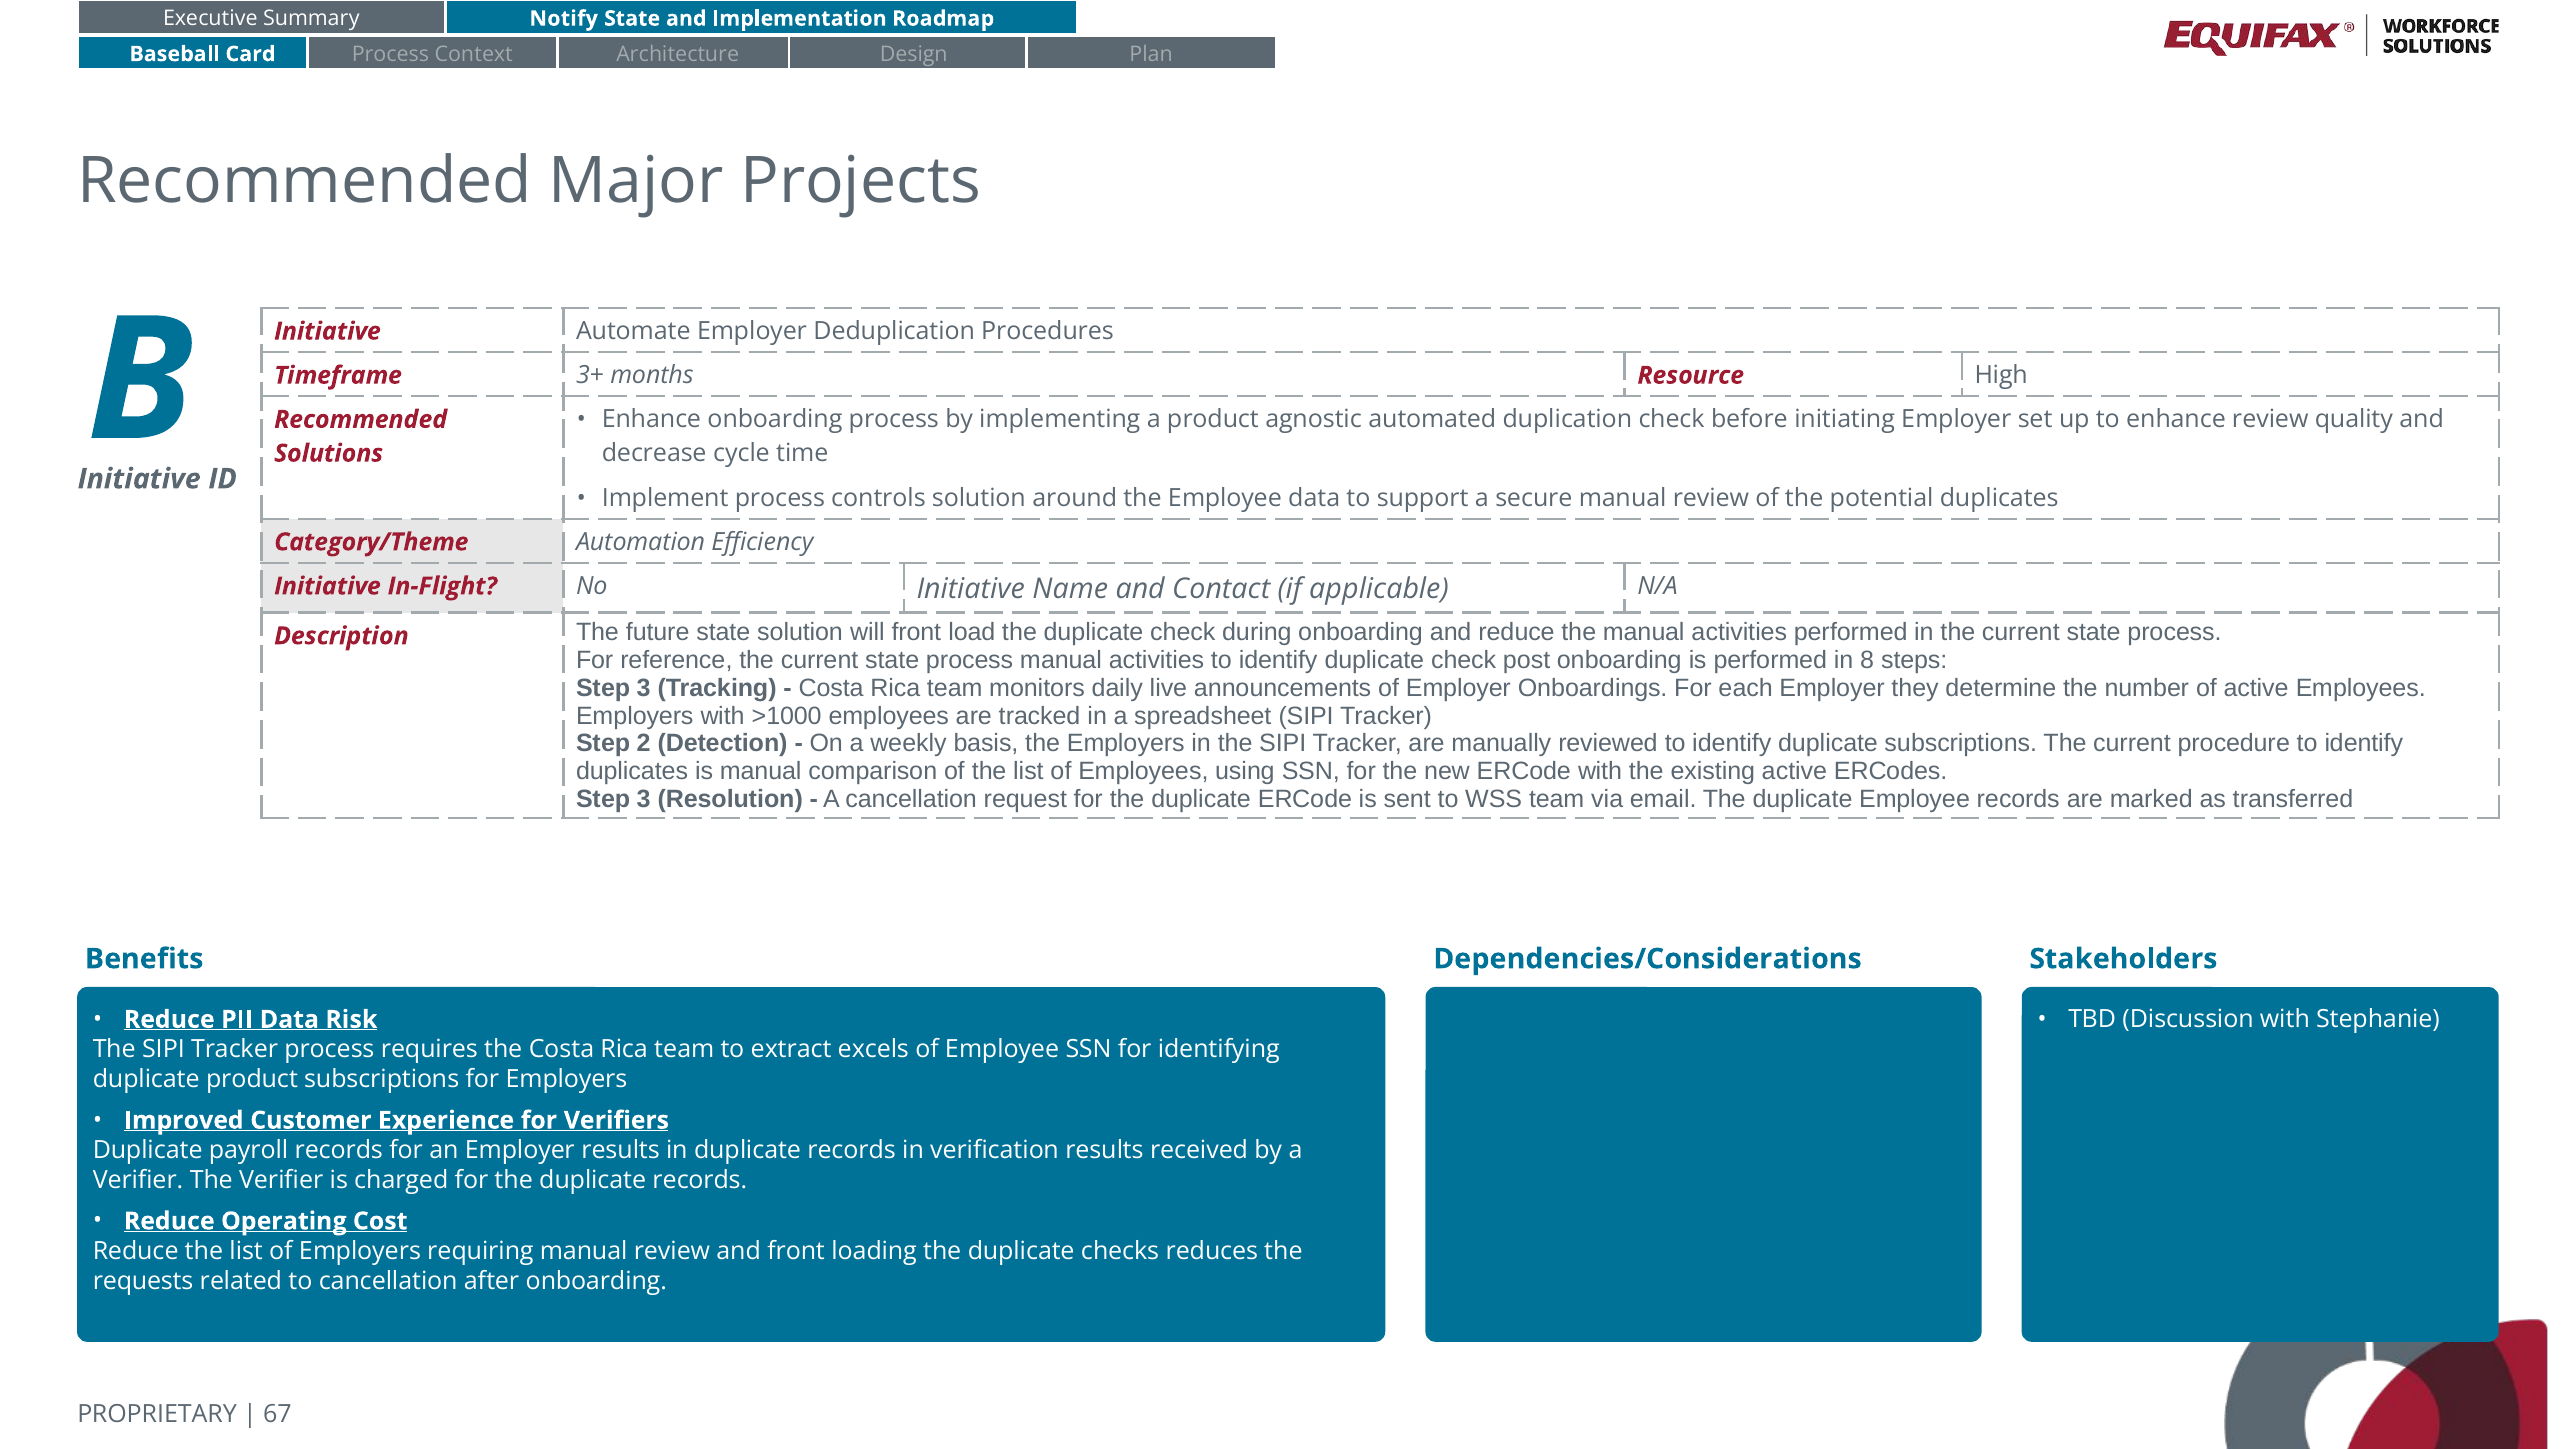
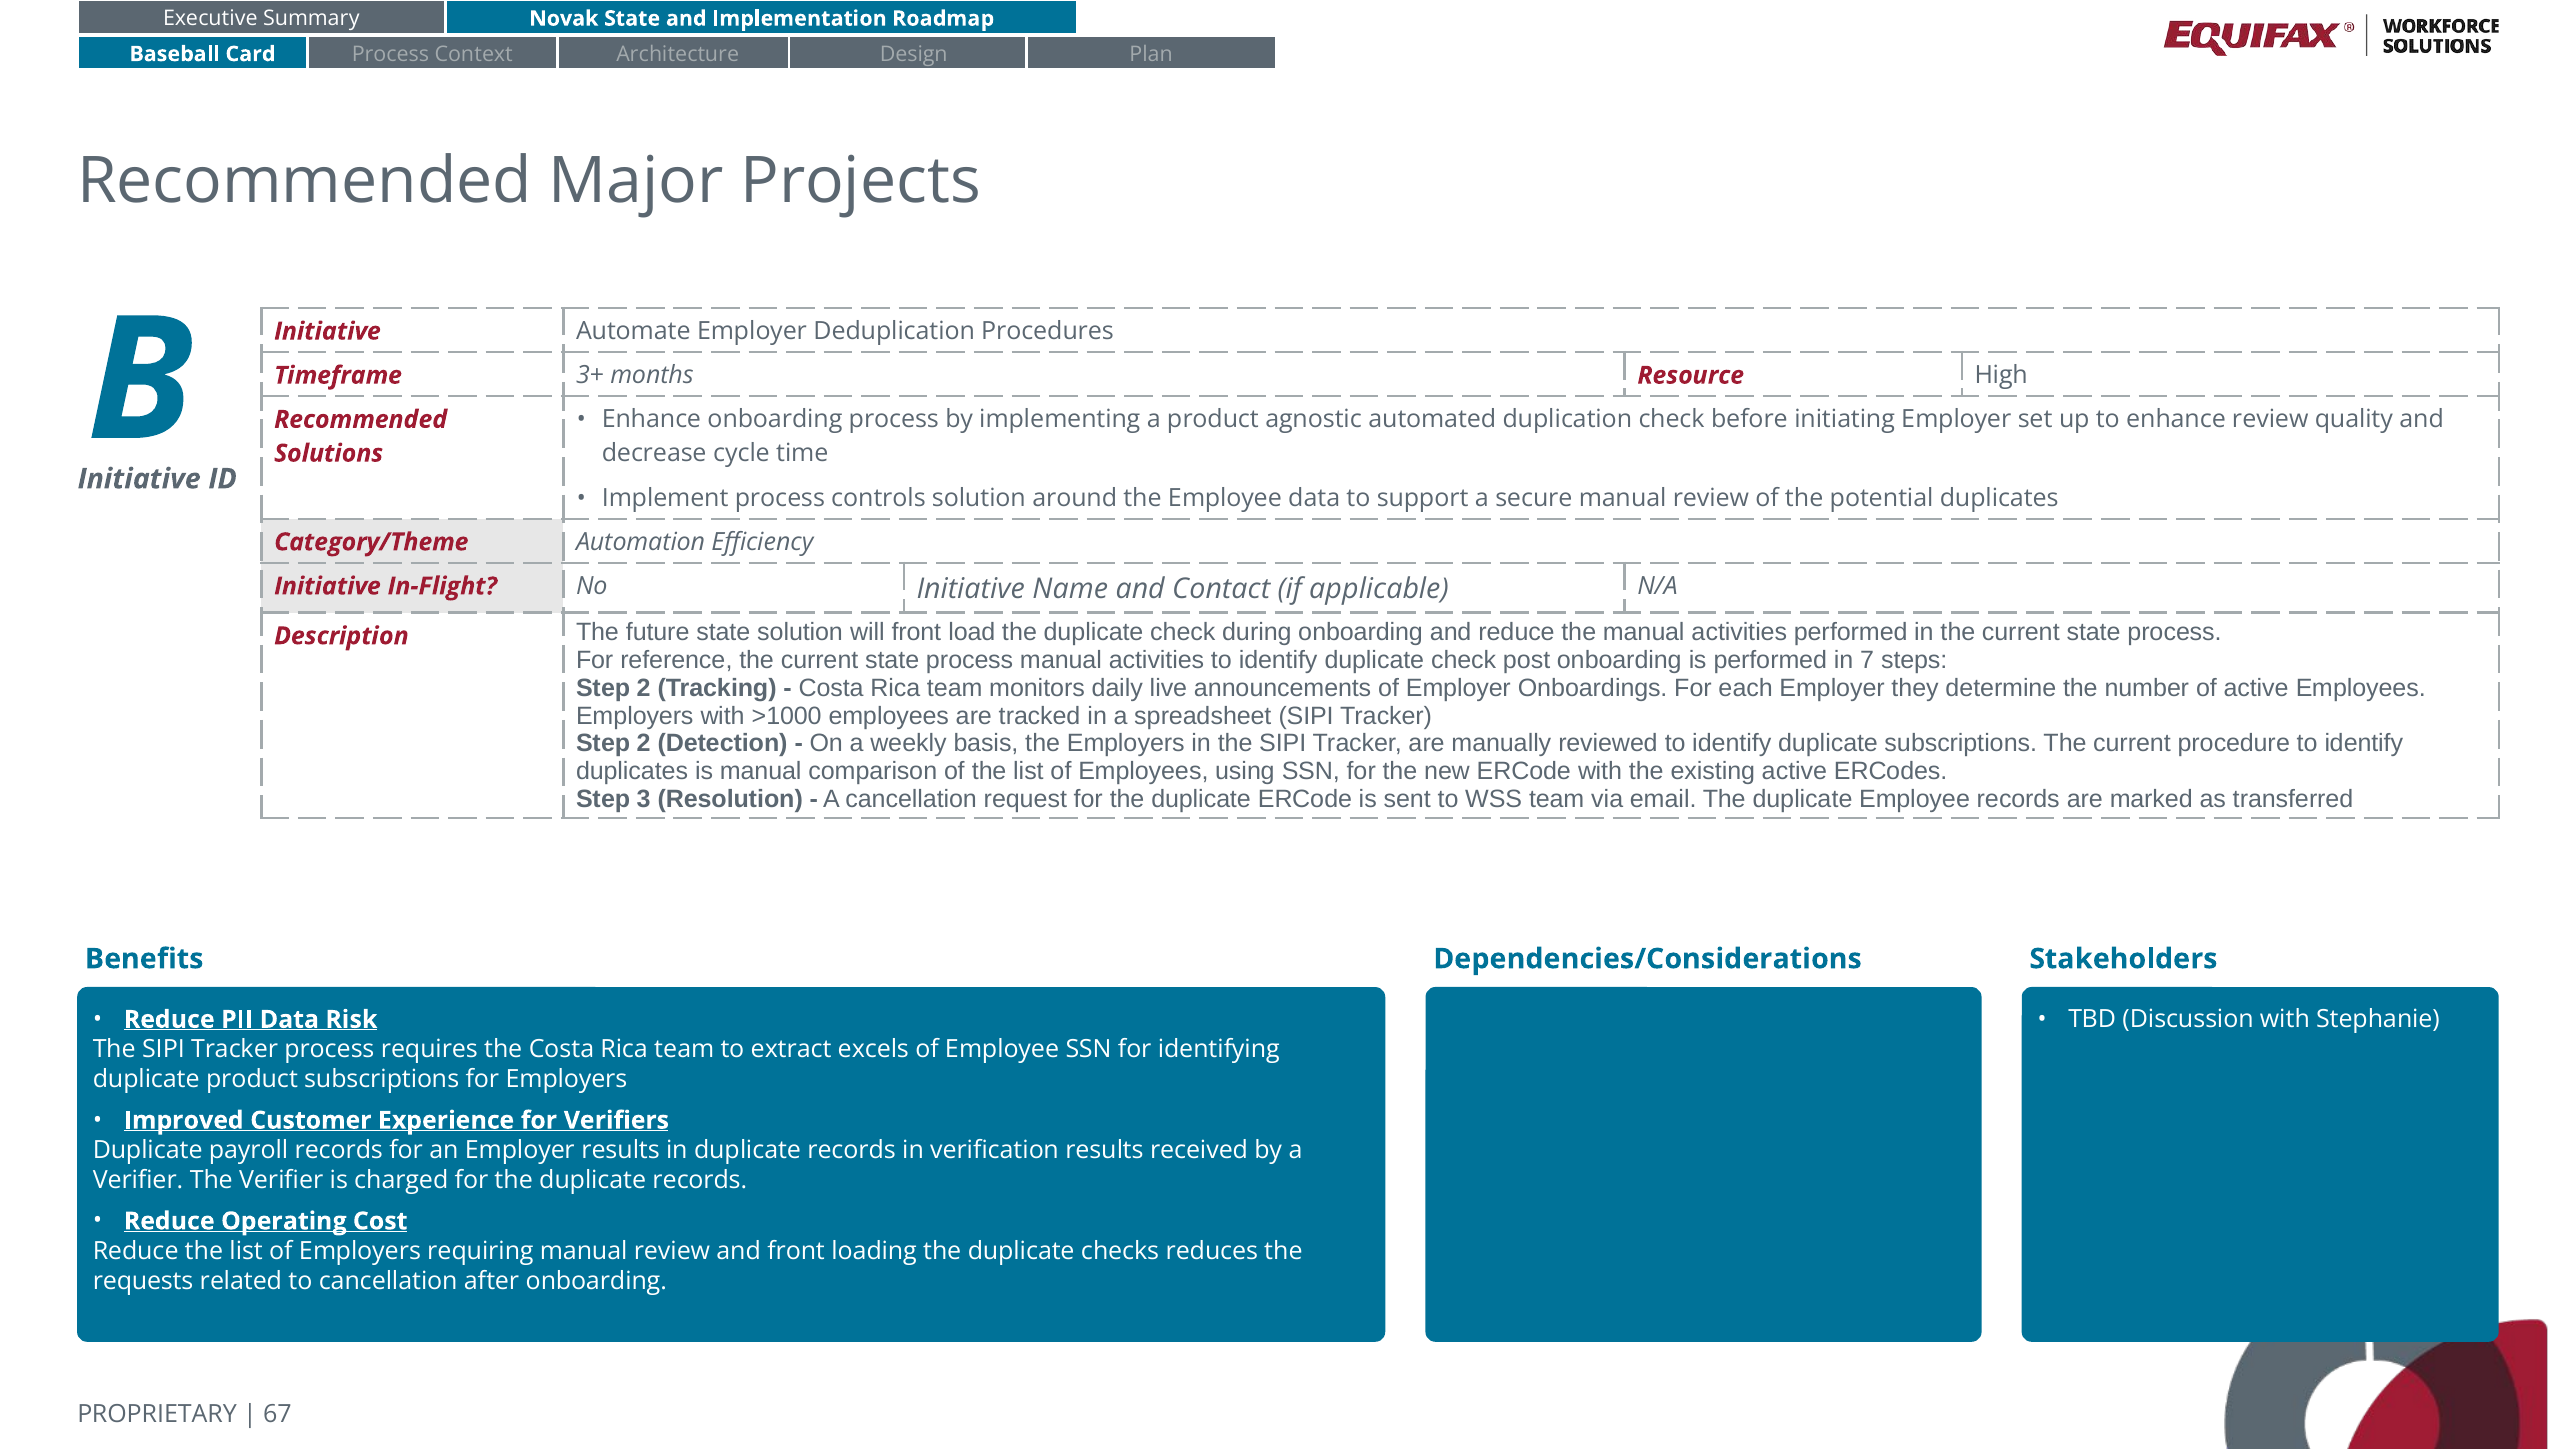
Notify: Notify -> Novak
8: 8 -> 7
3 at (644, 688): 3 -> 2
